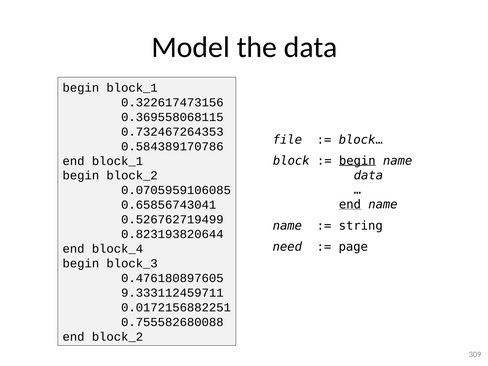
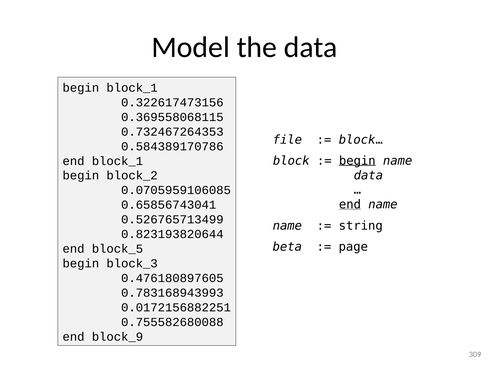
0.526762719499: 0.526762719499 -> 0.526765713499
need: need -> beta
block_4: block_4 -> block_5
9.333112459711: 9.333112459711 -> 0.783168943993
end block_2: block_2 -> block_9
